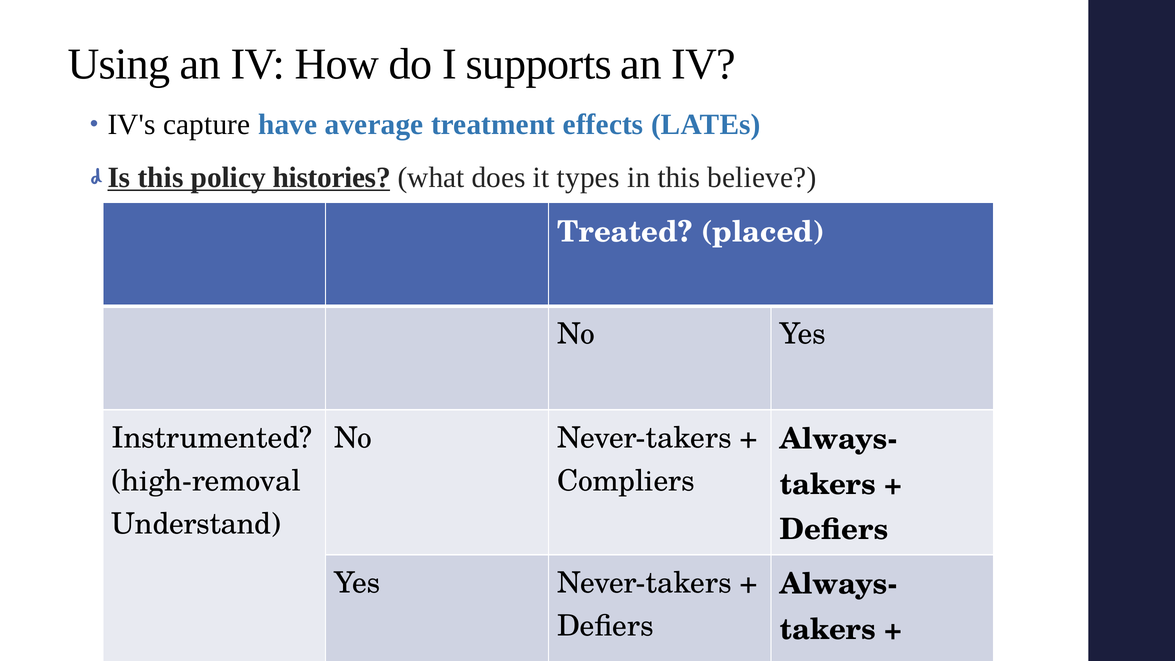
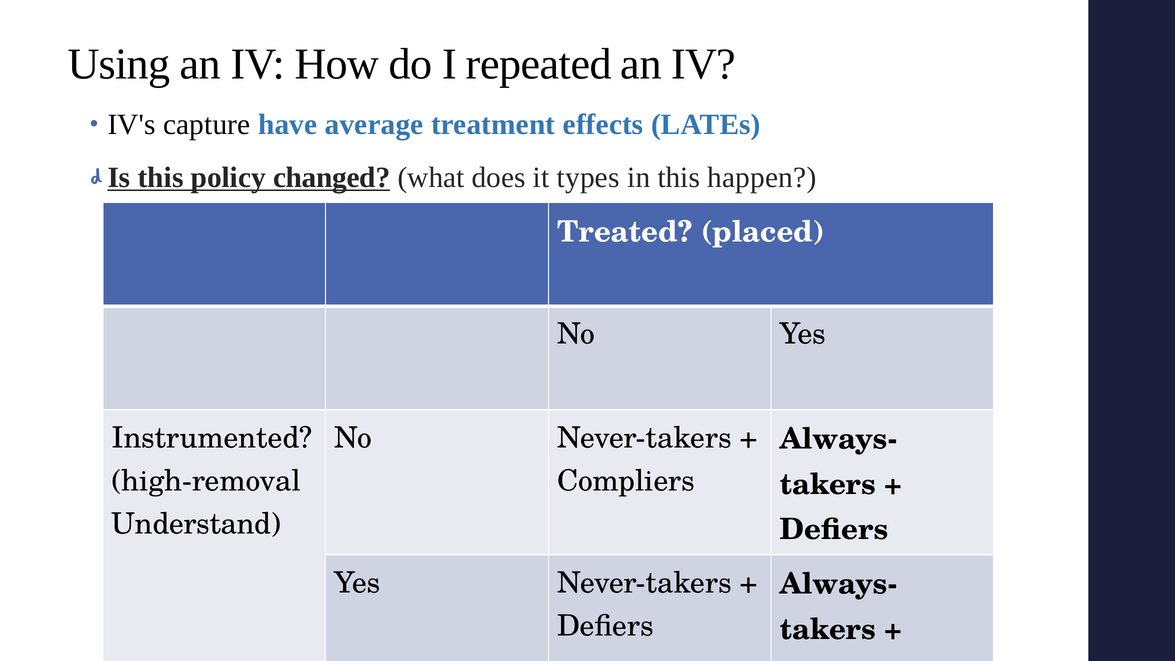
supports: supports -> repeated
histories: histories -> changed
believe: believe -> happen
